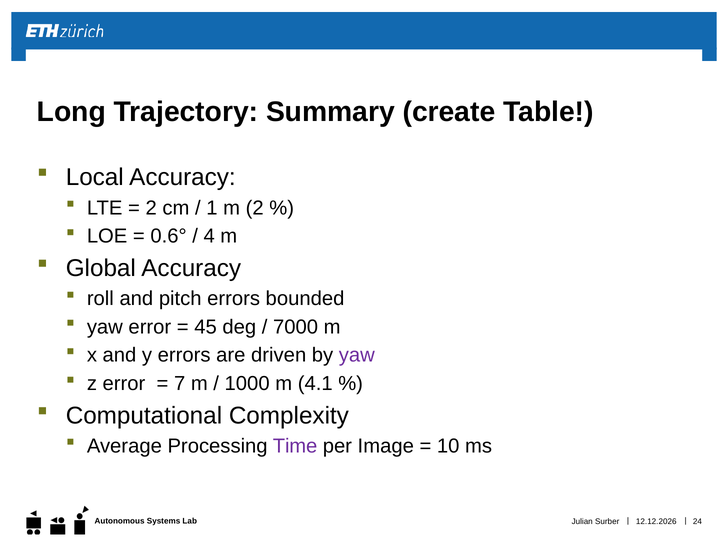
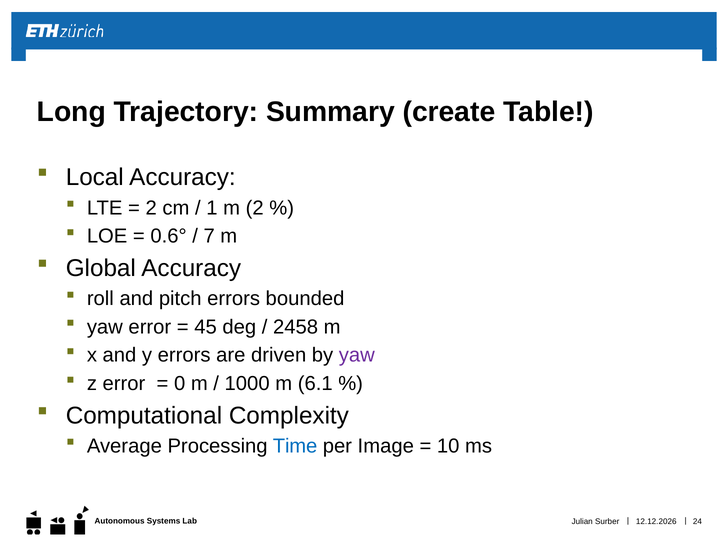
4: 4 -> 7
7000: 7000 -> 2458
7: 7 -> 0
4.1: 4.1 -> 6.1
Time colour: purple -> blue
